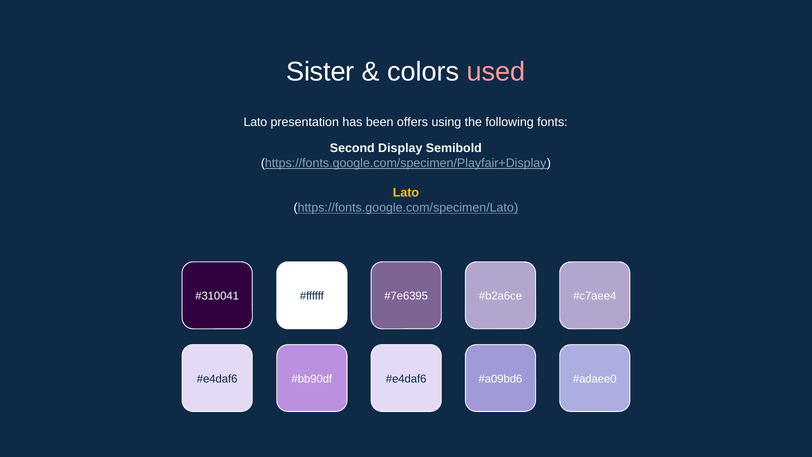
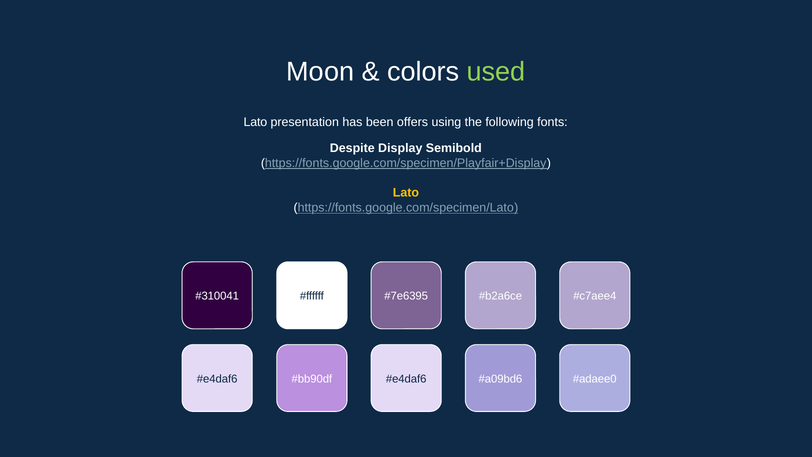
Sister: Sister -> Moon
used colour: pink -> light green
Second: Second -> Despite
